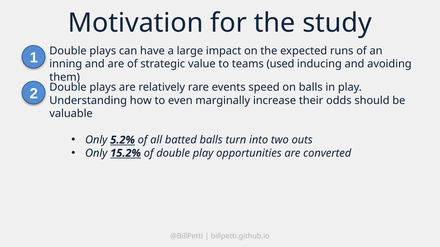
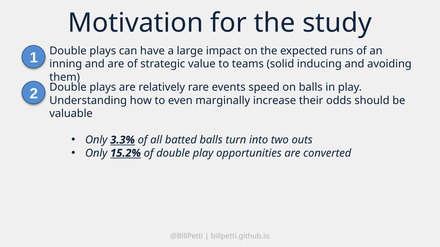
used: used -> solid
5.2%: 5.2% -> 3.3%
